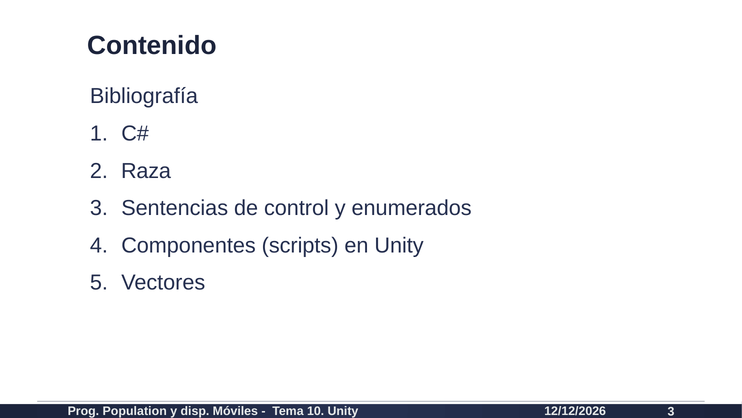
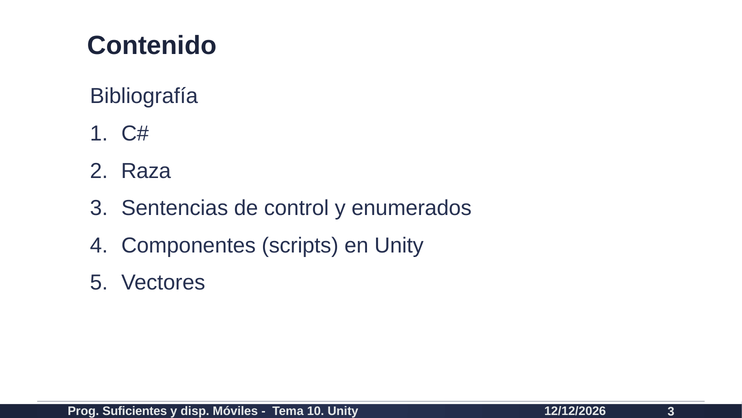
Population: Population -> Suficientes
